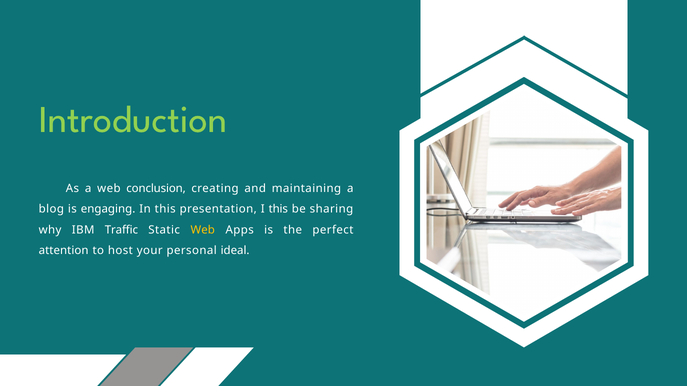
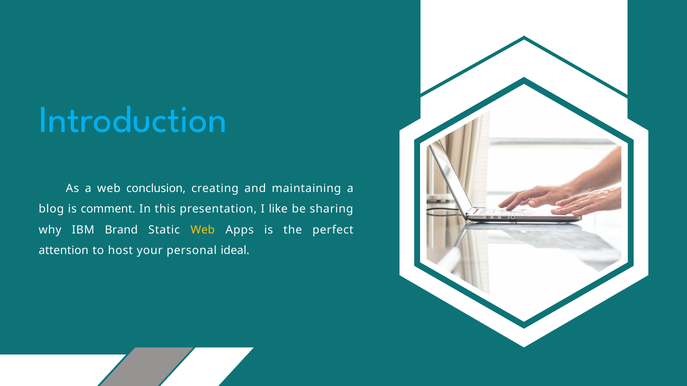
Introduction colour: light green -> light blue
engaging: engaging -> comment
I this: this -> like
Traffic: Traffic -> Brand
